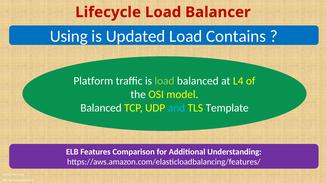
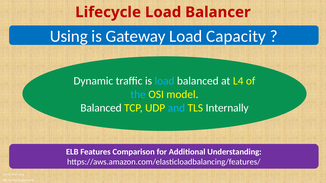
Updated: Updated -> Gateway
Contains: Contains -> Capacity
Platform: Platform -> Dynamic
load at (164, 81) colour: light green -> light blue
the colour: white -> light blue
Template: Template -> Internally
